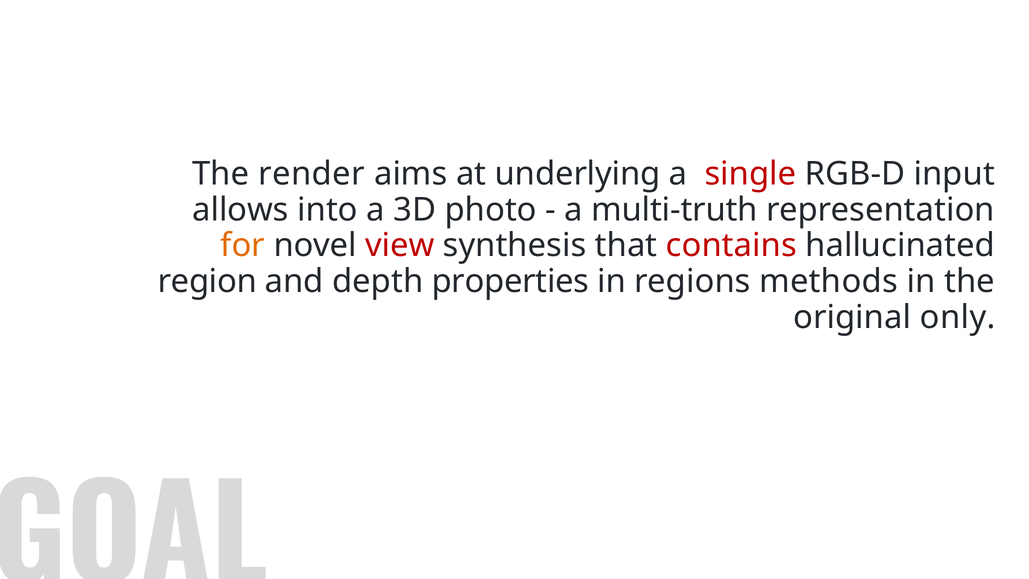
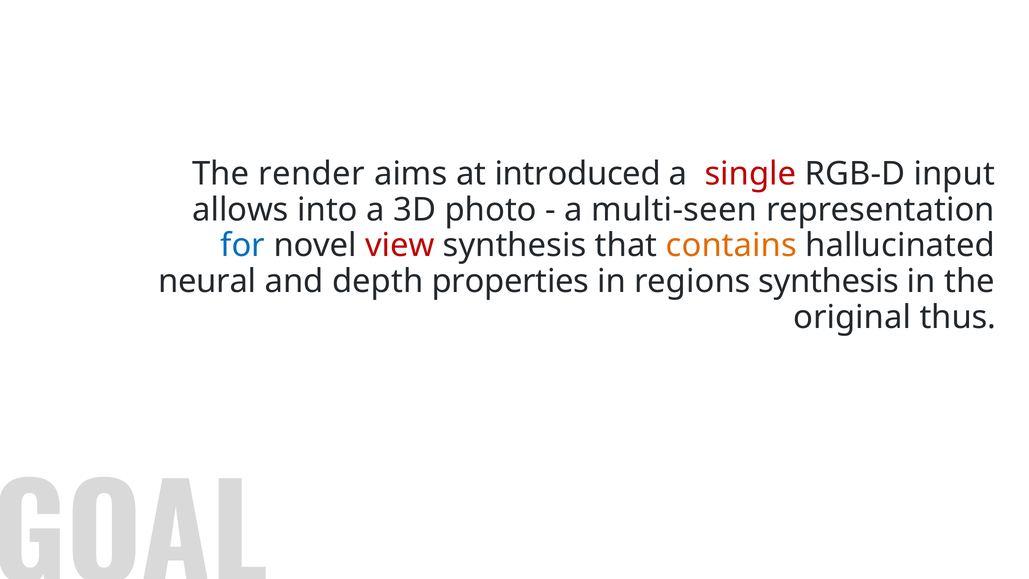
underlying: underlying -> introduced
multi-truth: multi-truth -> multi-seen
for colour: orange -> blue
contains colour: red -> orange
region: region -> neural
regions methods: methods -> synthesis
only: only -> thus
